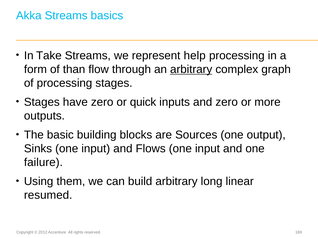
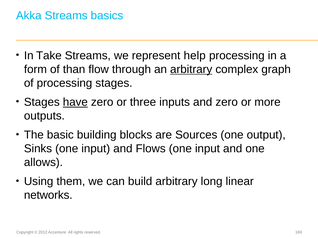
have underline: none -> present
quick: quick -> three
failure: failure -> allows
resumed: resumed -> networks
